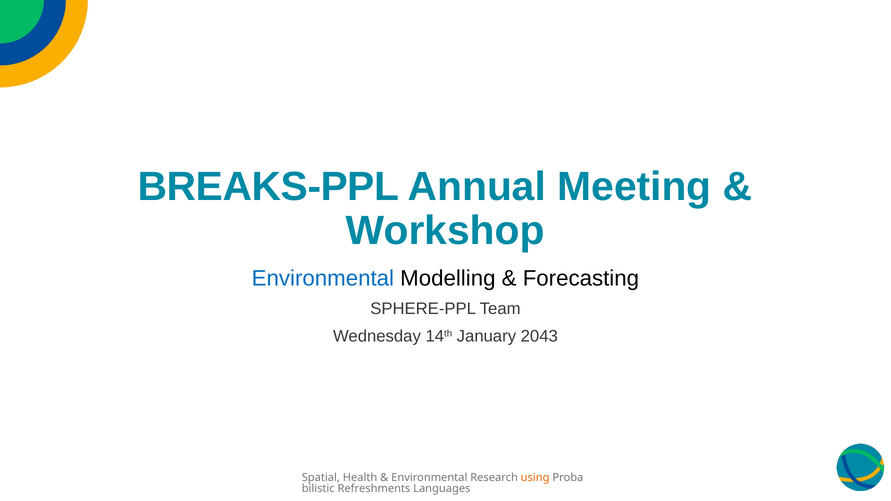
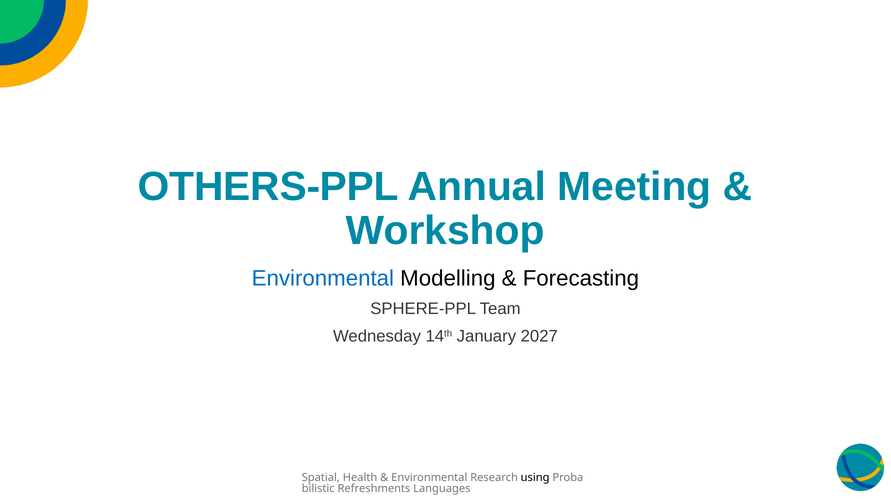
BREAKS-PPL: BREAKS-PPL -> OTHERS-PPL
2043: 2043 -> 2027
using colour: orange -> black
